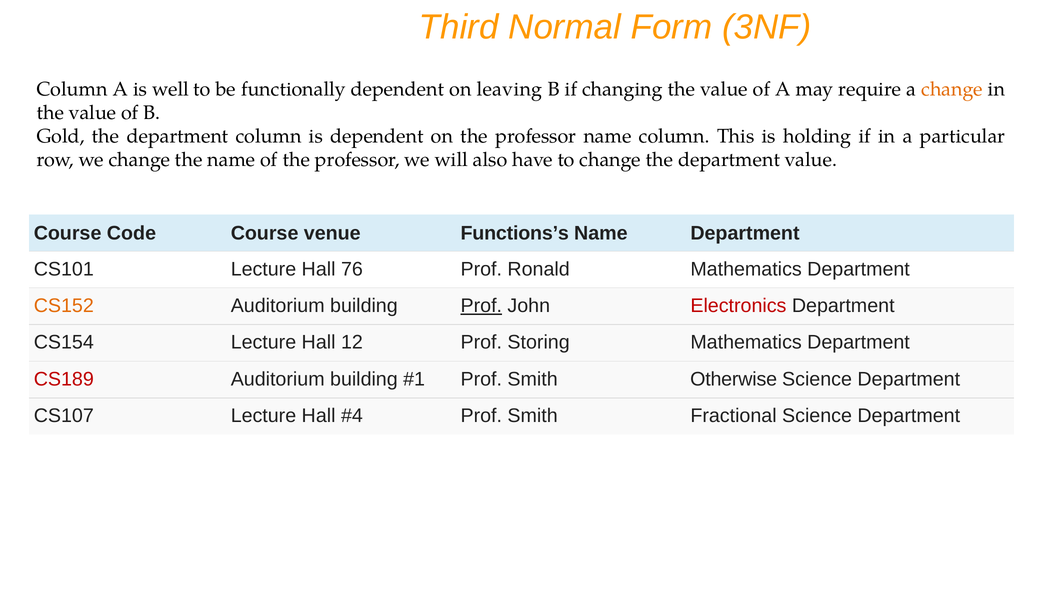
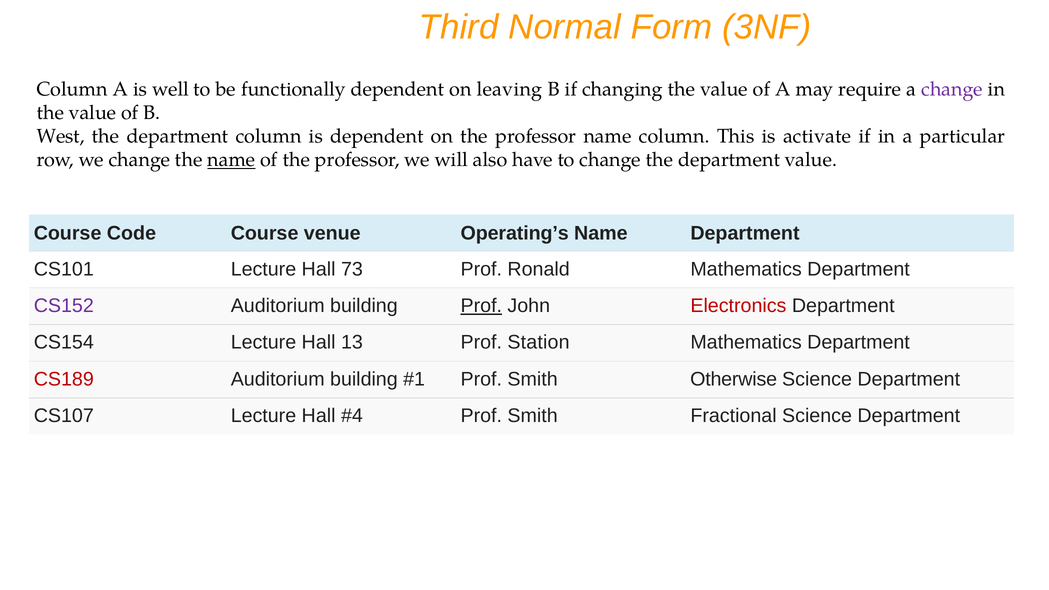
change at (952, 89) colour: orange -> purple
Gold: Gold -> West
holding: holding -> activate
name at (231, 160) underline: none -> present
Functions’s: Functions’s -> Operating’s
76: 76 -> 73
CS152 colour: orange -> purple
12: 12 -> 13
Storing: Storing -> Station
